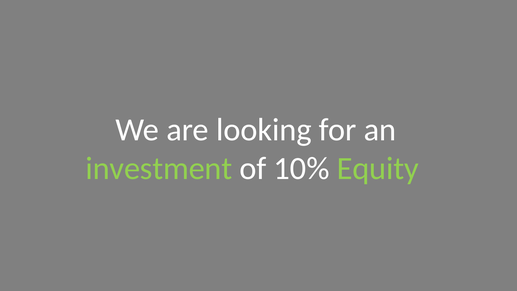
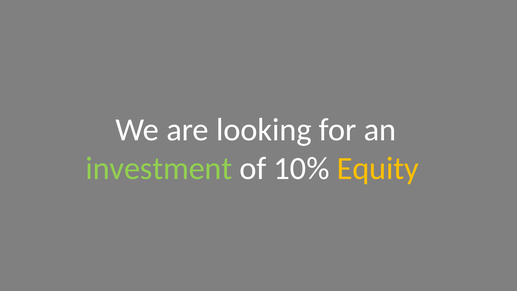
Equity colour: light green -> yellow
